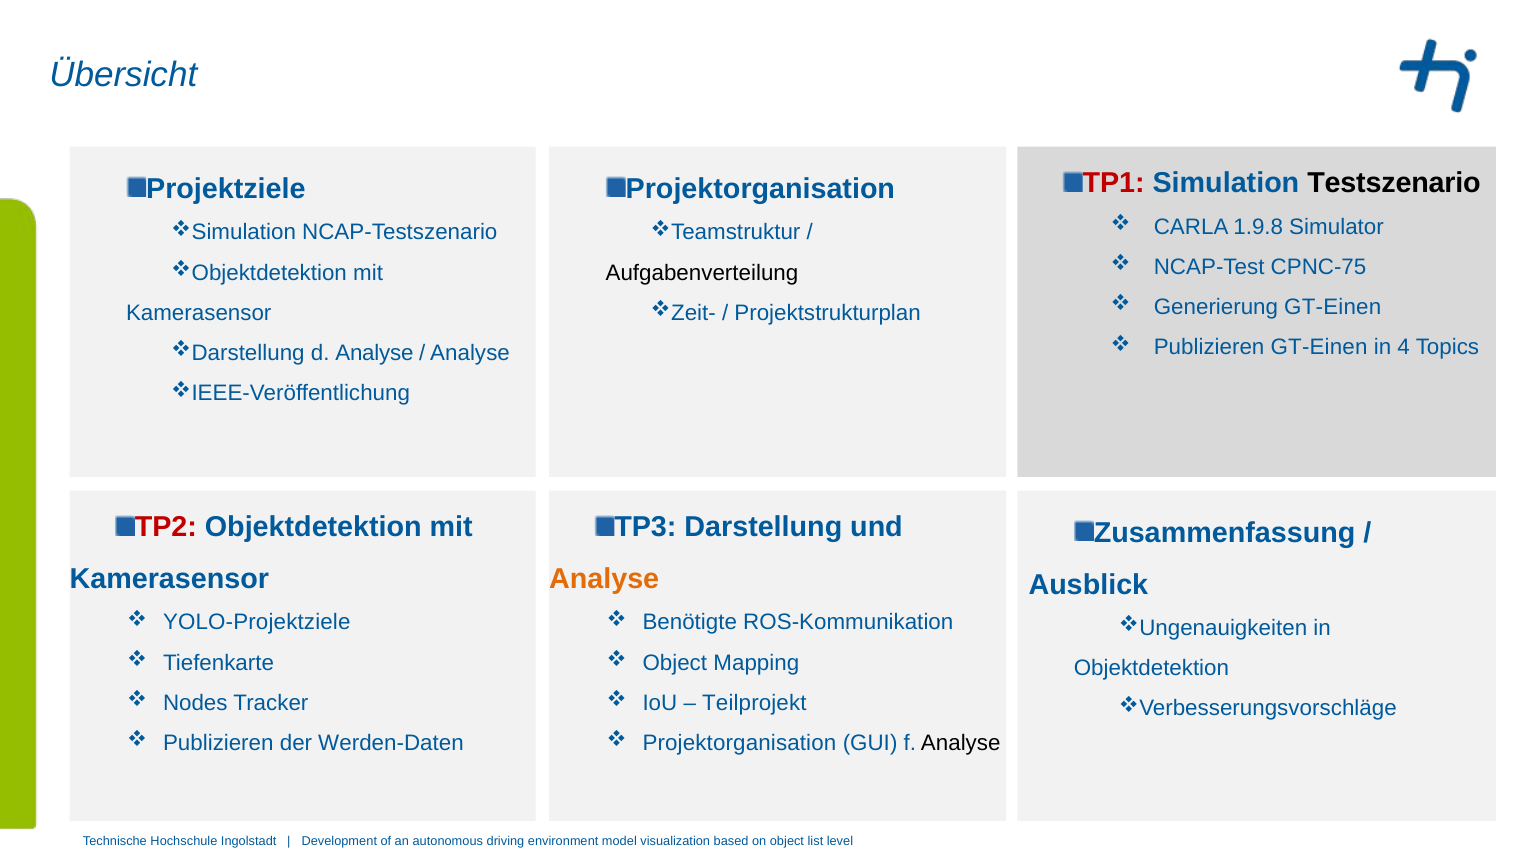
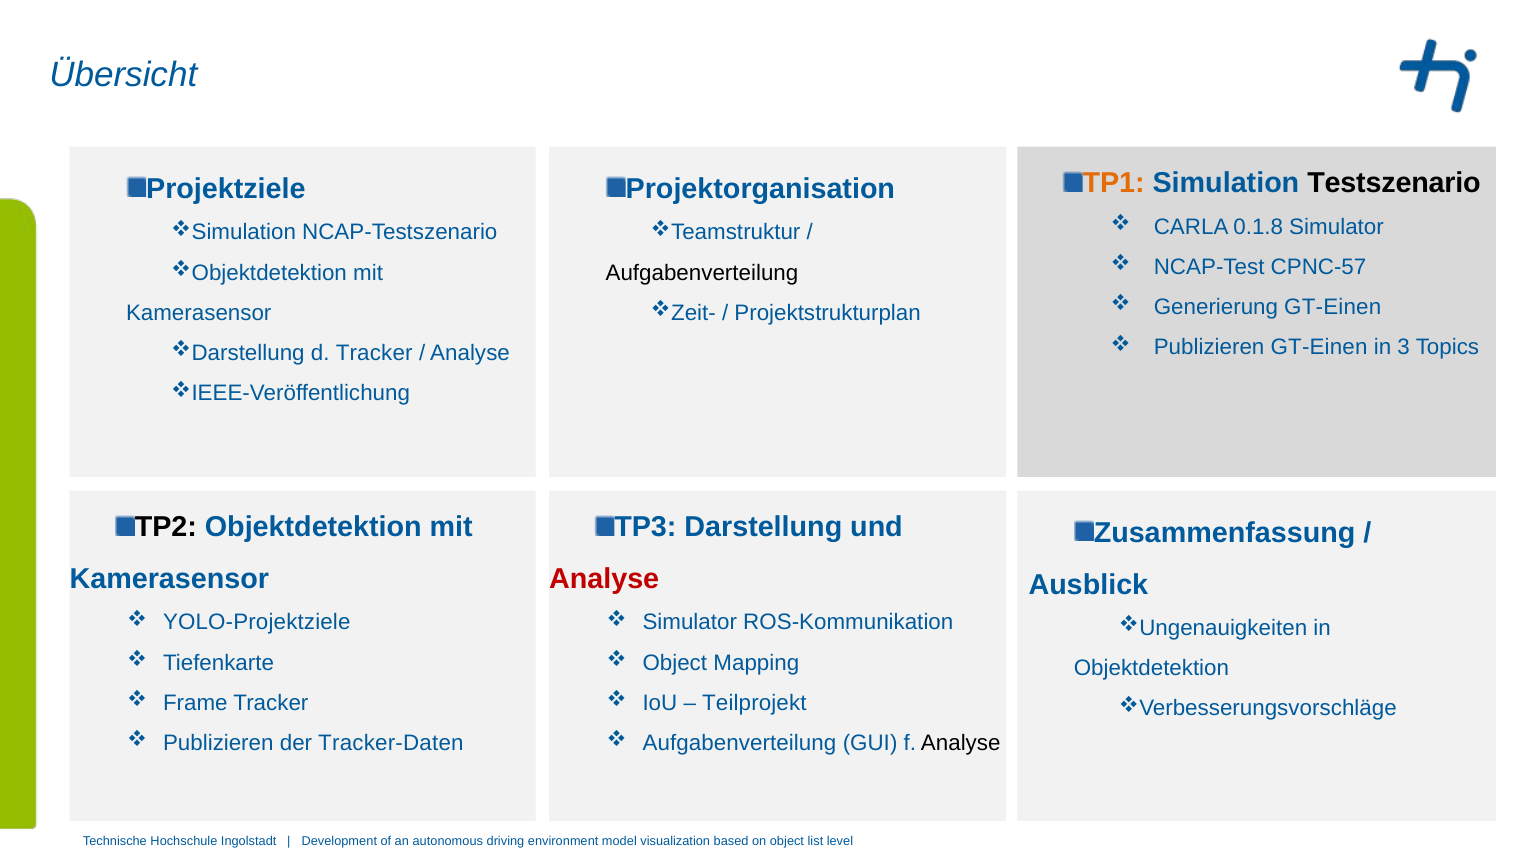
TP1 colour: red -> orange
1.9.8: 1.9.8 -> 0.1.8
CPNC-75: CPNC-75 -> CPNC-57
4: 4 -> 3
d Analyse: Analyse -> Tracker
TP2 colour: red -> black
Analyse at (604, 579) colour: orange -> red
Benötigte at (690, 622): Benötigte -> Simulator
Nodes: Nodes -> Frame
Werden-Daten: Werden-Daten -> Tracker-Daten
Projektorganisation at (739, 743): Projektorganisation -> Aufgabenverteilung
